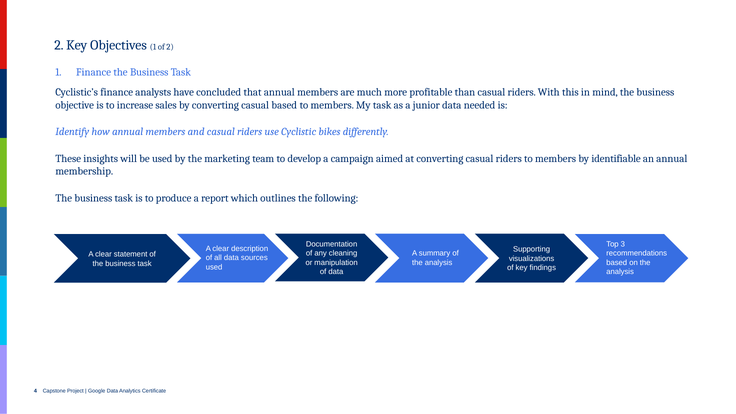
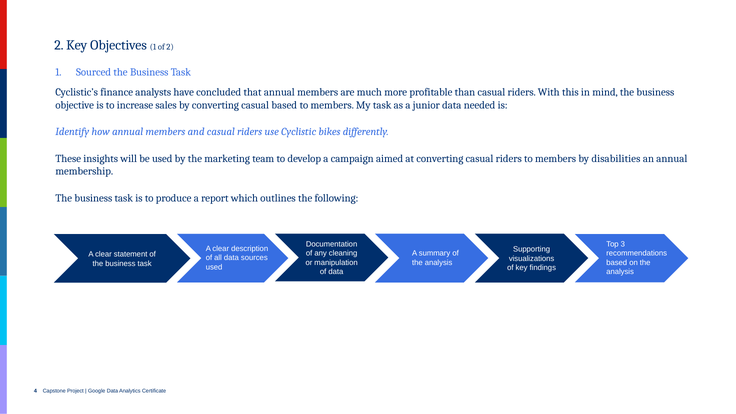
1 Finance: Finance -> Sourced
identifiable: identifiable -> disabilities
